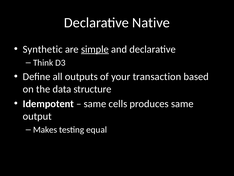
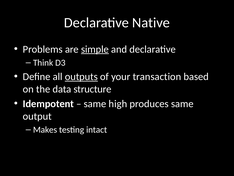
Synthetic: Synthetic -> Problems
outputs underline: none -> present
cells: cells -> high
equal: equal -> intact
